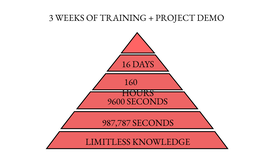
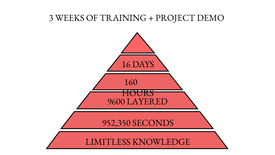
9600 SECONDS: SECONDS -> LAYERED
987,787: 987,787 -> 952,350
